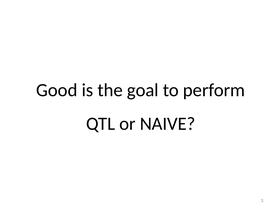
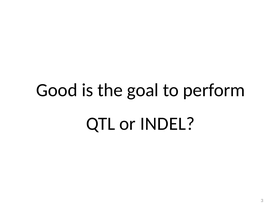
NAIVE: NAIVE -> INDEL
